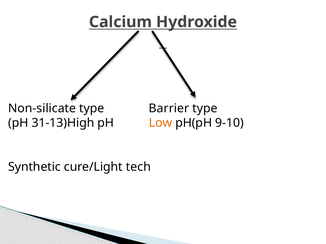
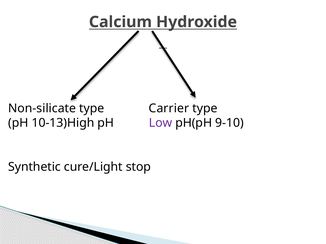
Barrier: Barrier -> Carrier
31-13)High: 31-13)High -> 10-13)High
Low colour: orange -> purple
tech: tech -> stop
